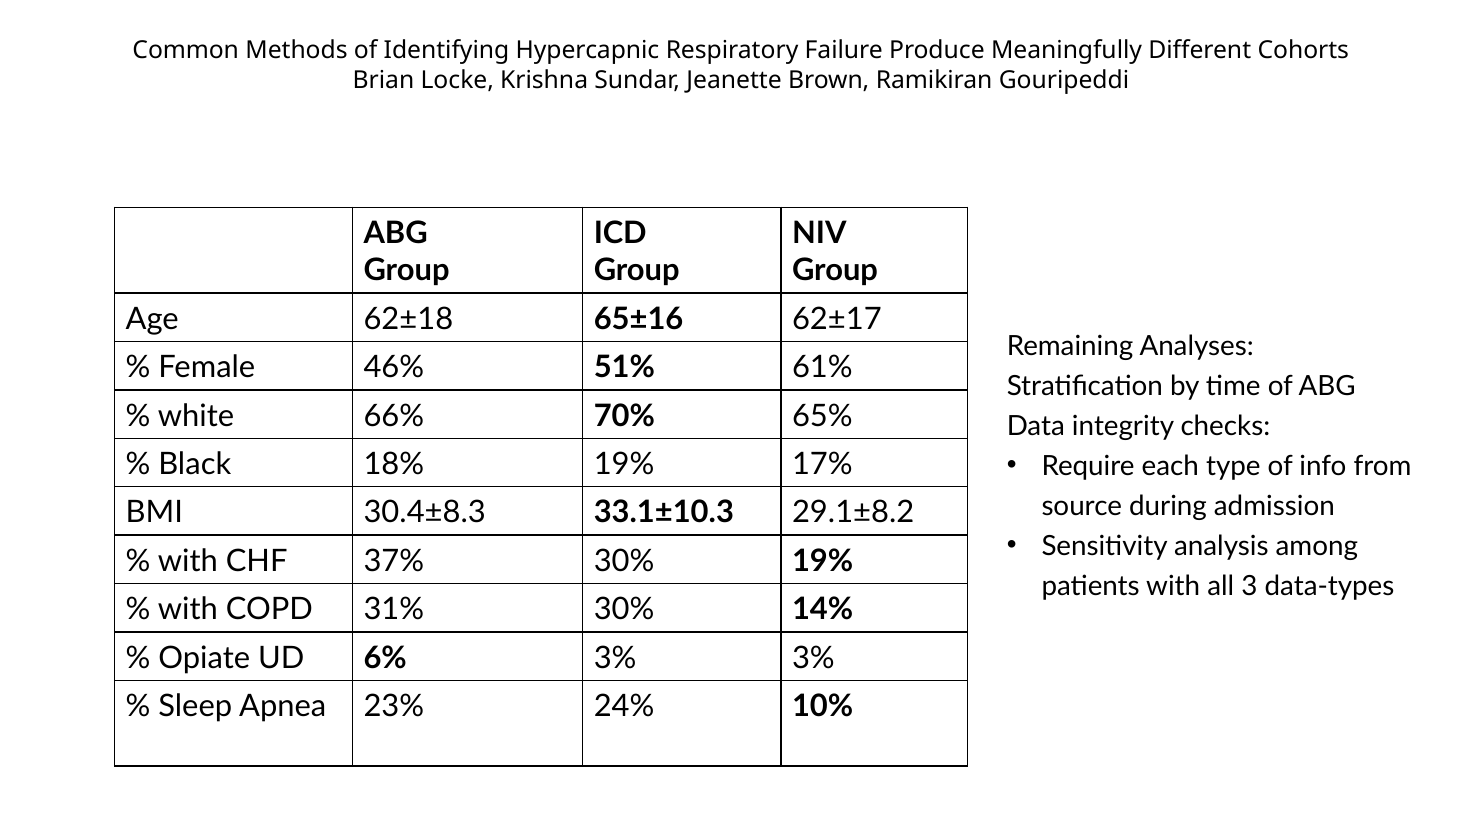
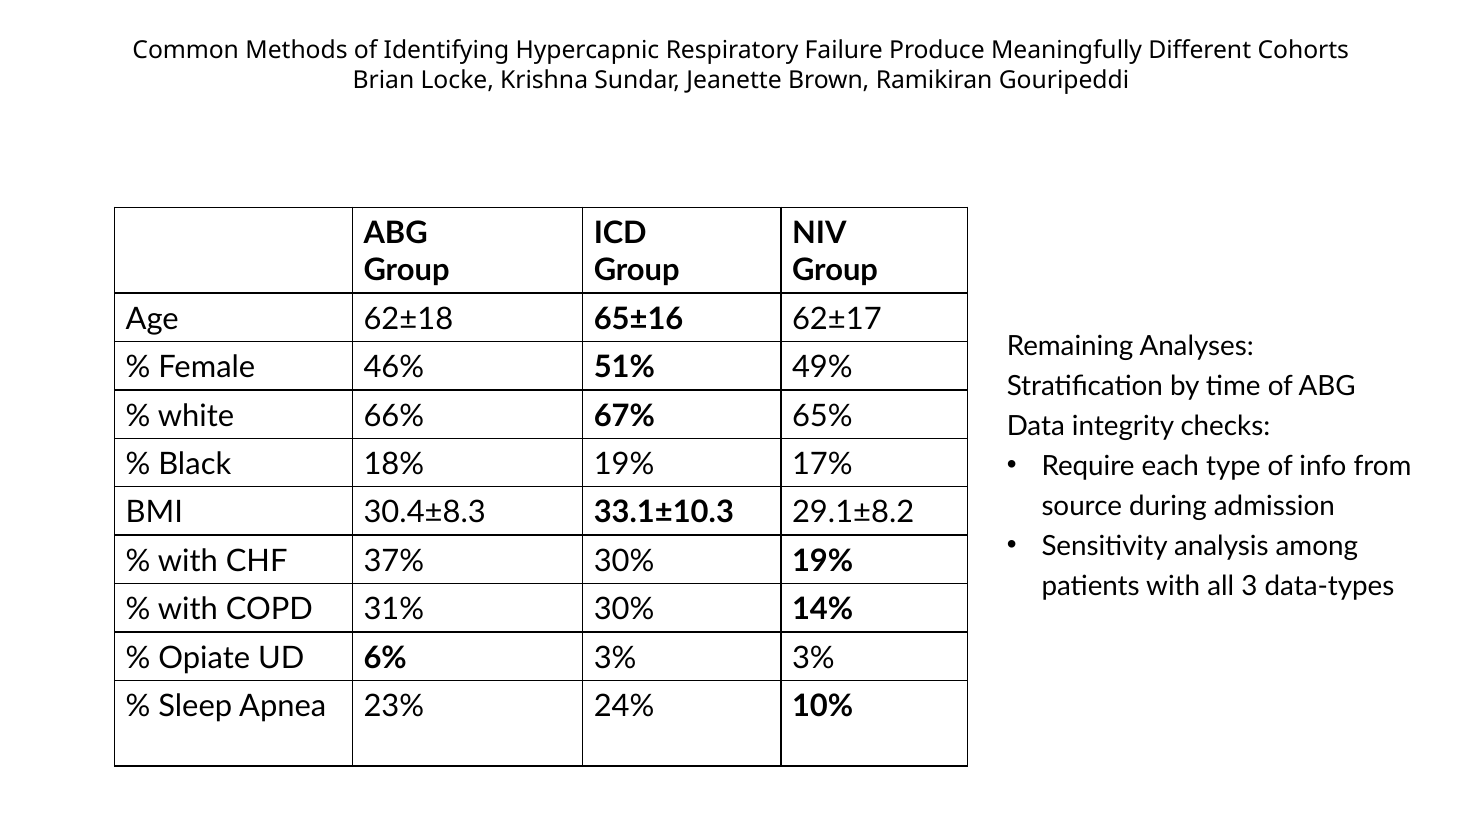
61%: 61% -> 49%
70%: 70% -> 67%
